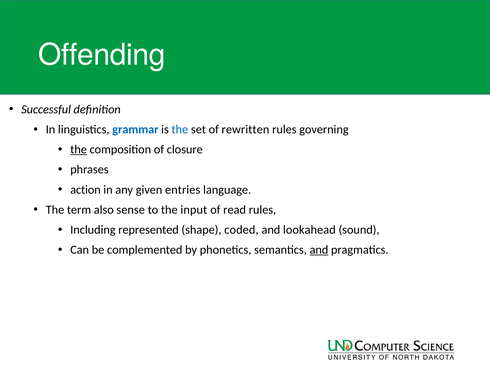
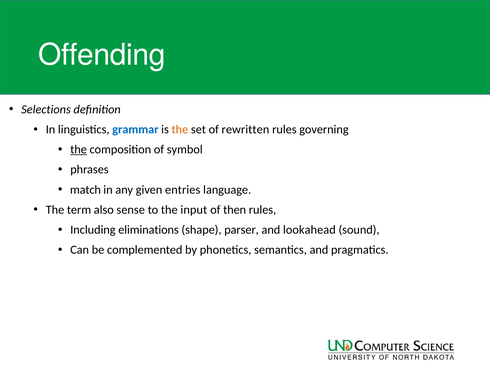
Successful: Successful -> Selections
the at (180, 129) colour: blue -> orange
closure: closure -> symbol
action: action -> match
read: read -> then
represented: represented -> eliminations
coded: coded -> parser
and at (319, 250) underline: present -> none
